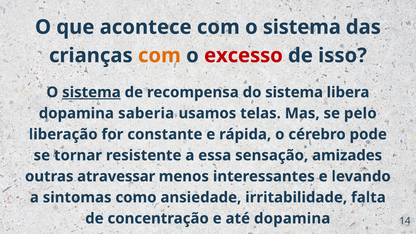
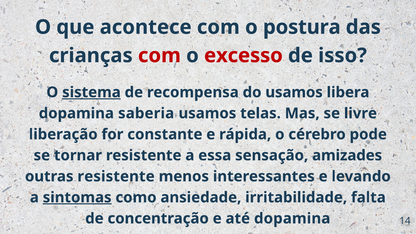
com o sistema: sistema -> postura
com at (159, 56) colour: orange -> red
do sistema: sistema -> usamos
pelo: pelo -> livre
outras atravessar: atravessar -> resistente
sintomas underline: none -> present
